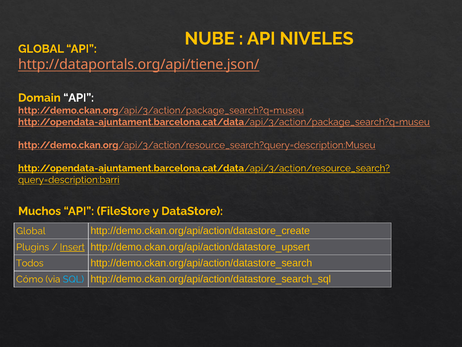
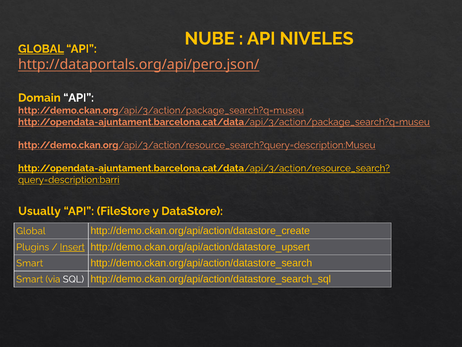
GLOBAL at (41, 49) underline: none -> present
http://dataportals.org/api/tiene.json/: http://dataportals.org/api/tiene.json/ -> http://dataportals.org/api/pero.json/
Muchos: Muchos -> Usually
Todos at (30, 263): Todos -> Smart
Cómo at (30, 279): Cómo -> Smart
SQL colour: light blue -> white
